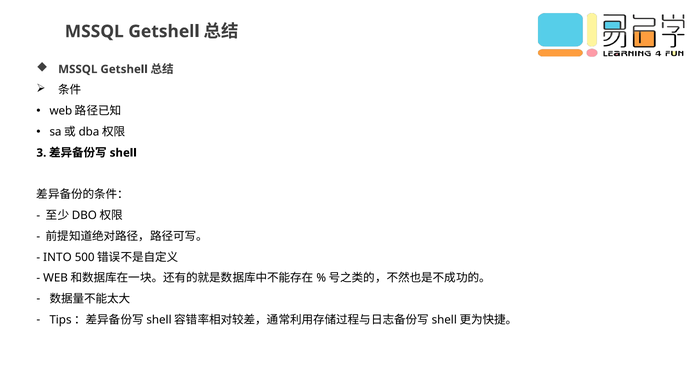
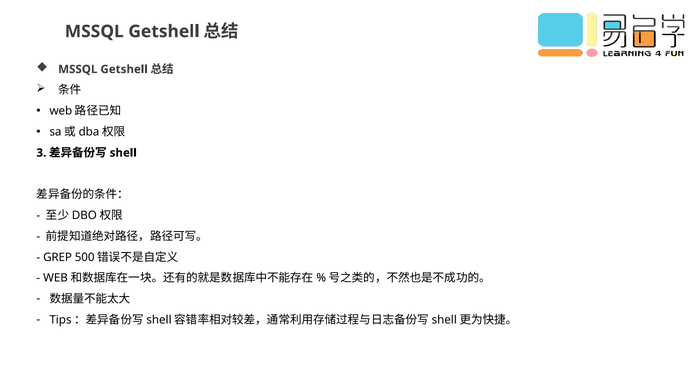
INTO: INTO -> GREP
